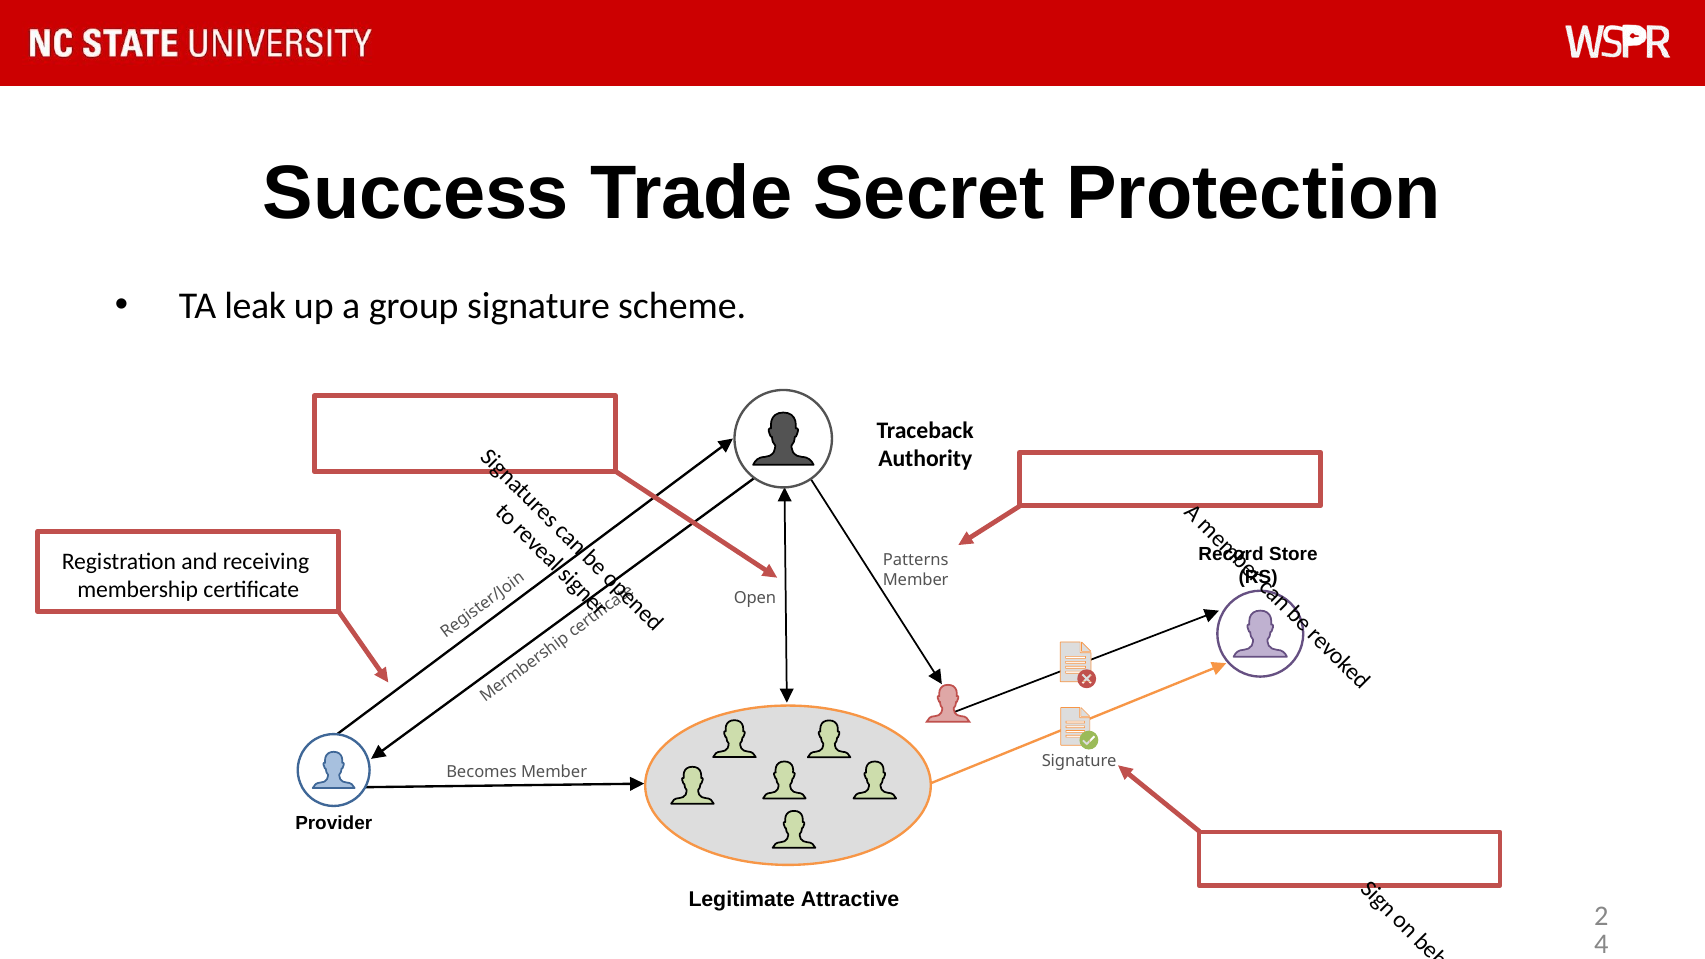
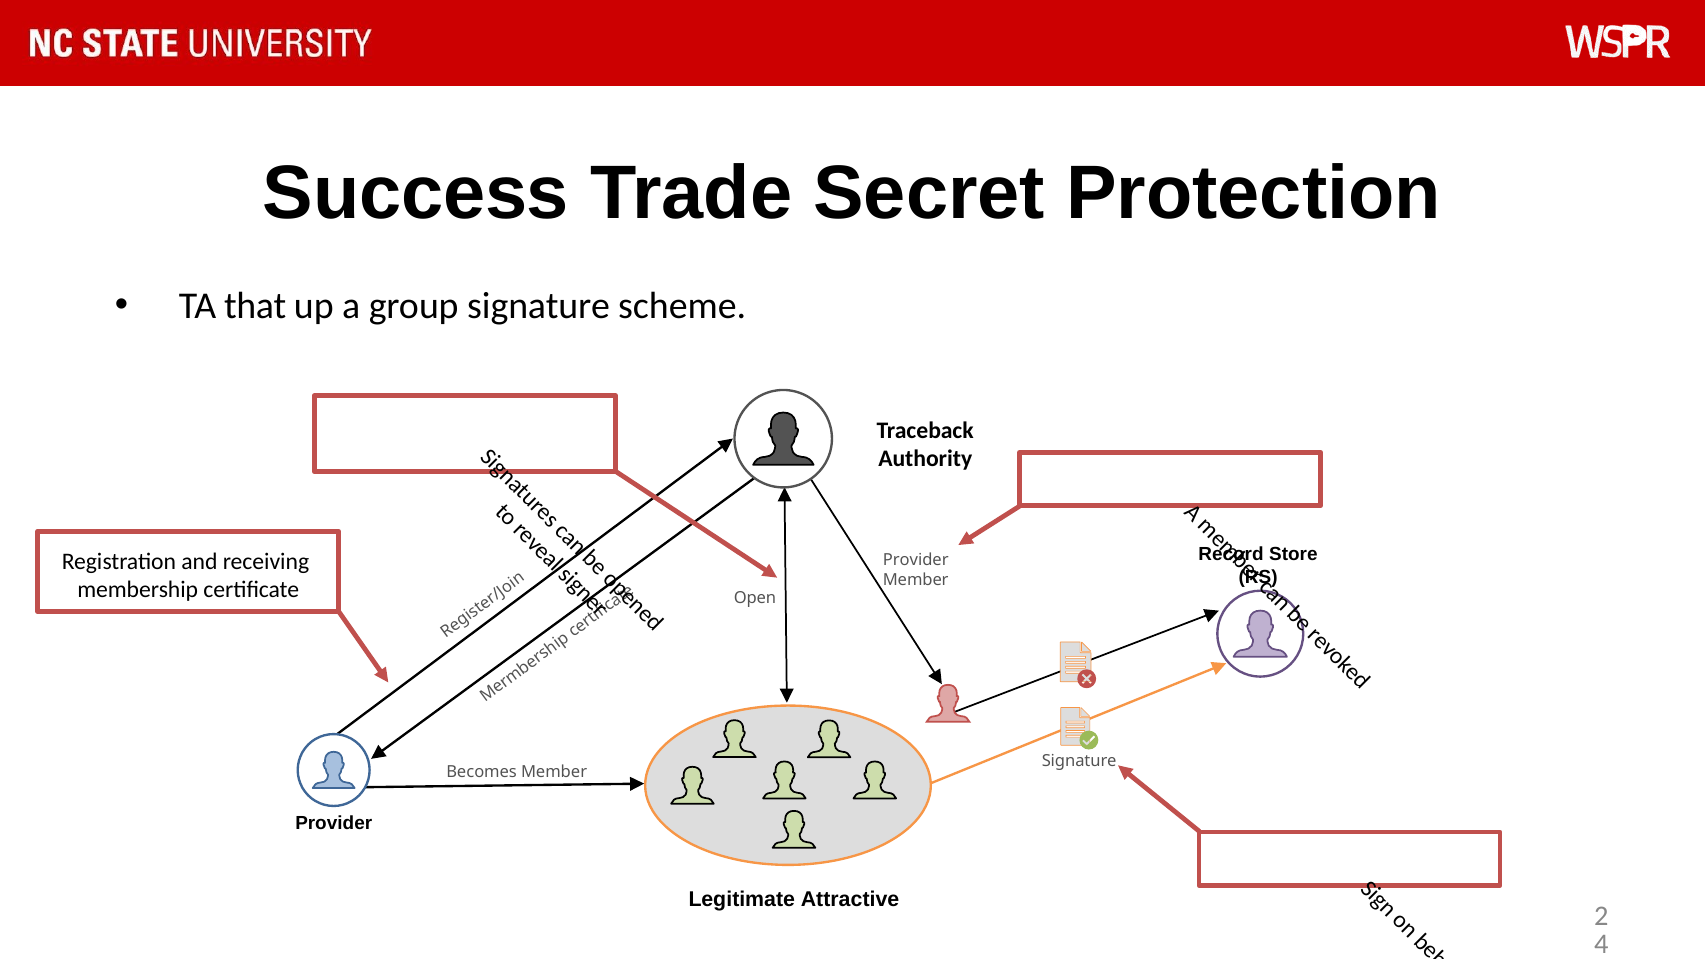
leak: leak -> that
Patterns at (916, 560): Patterns -> Provider
